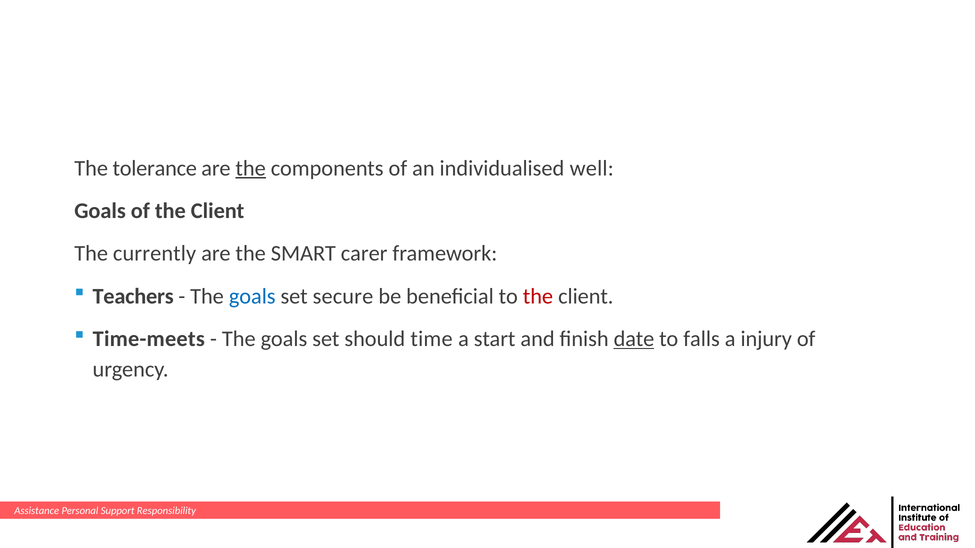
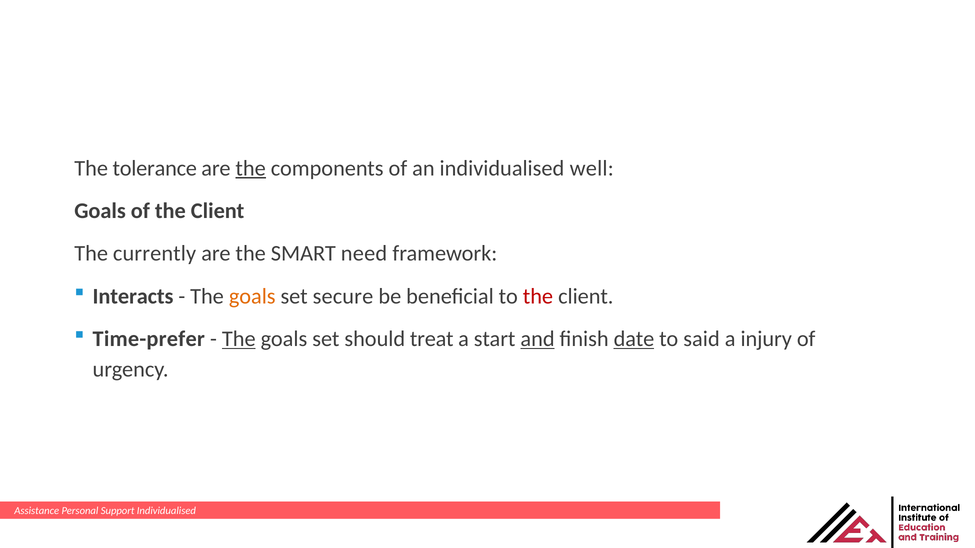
carer: carer -> need
Teachers: Teachers -> Interacts
goals at (252, 296) colour: blue -> orange
Time-meets: Time-meets -> Time-prefer
The at (239, 339) underline: none -> present
time: time -> treat
and underline: none -> present
falls: falls -> said
Support Responsibility: Responsibility -> Individualised
